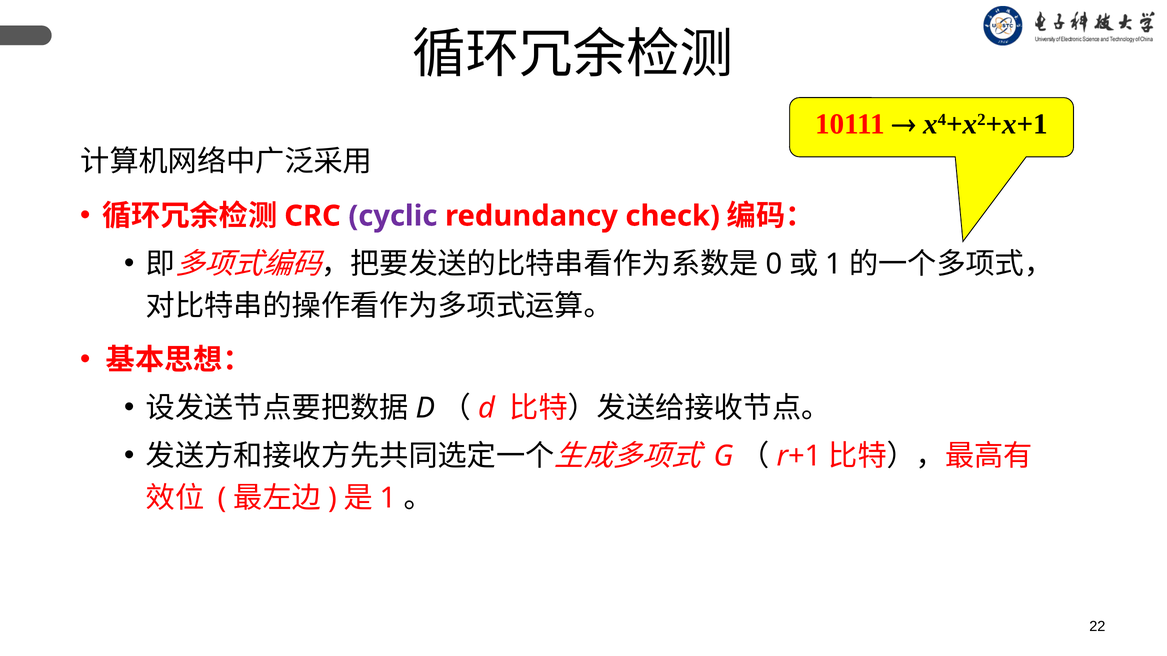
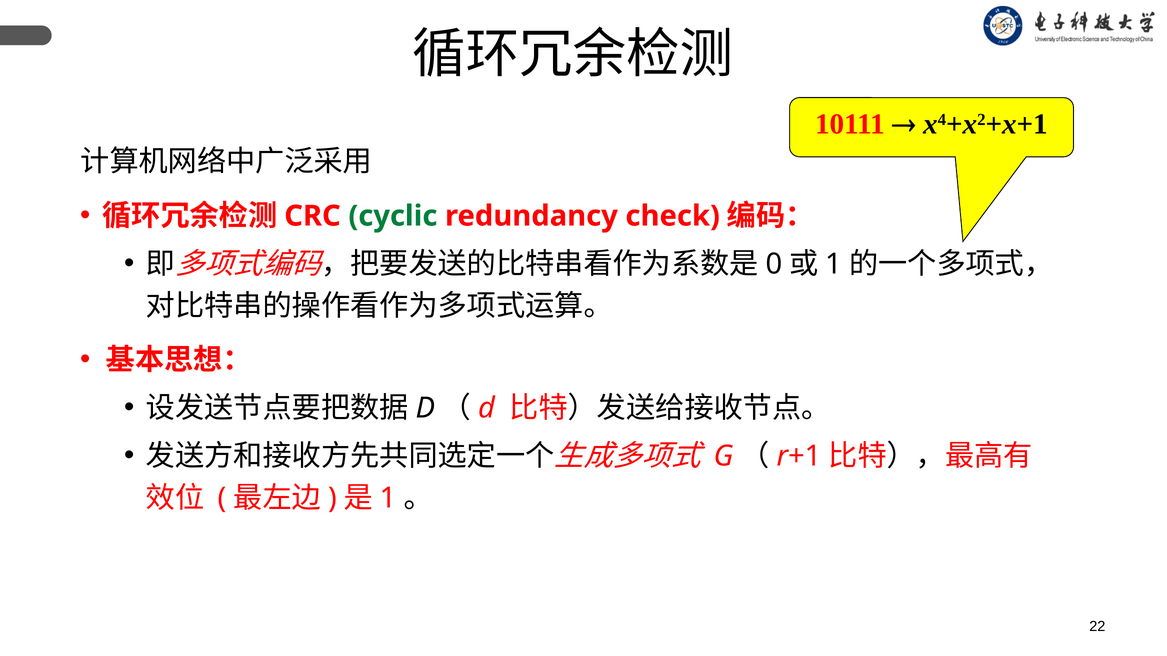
cyclic colour: purple -> green
